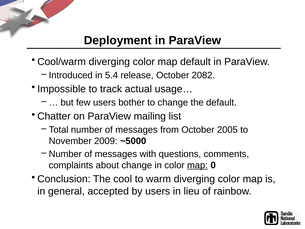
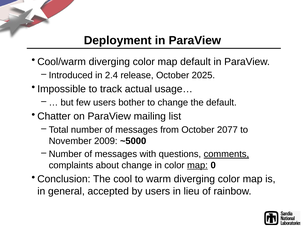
5.4: 5.4 -> 2.4
2082: 2082 -> 2025
2005: 2005 -> 2077
comments underline: none -> present
